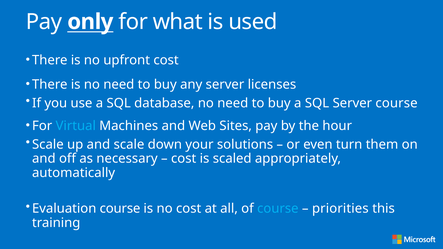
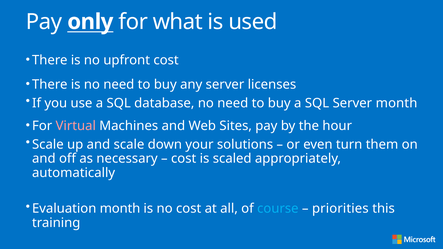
Server course: course -> month
Virtual colour: light blue -> pink
Evaluation course: course -> month
